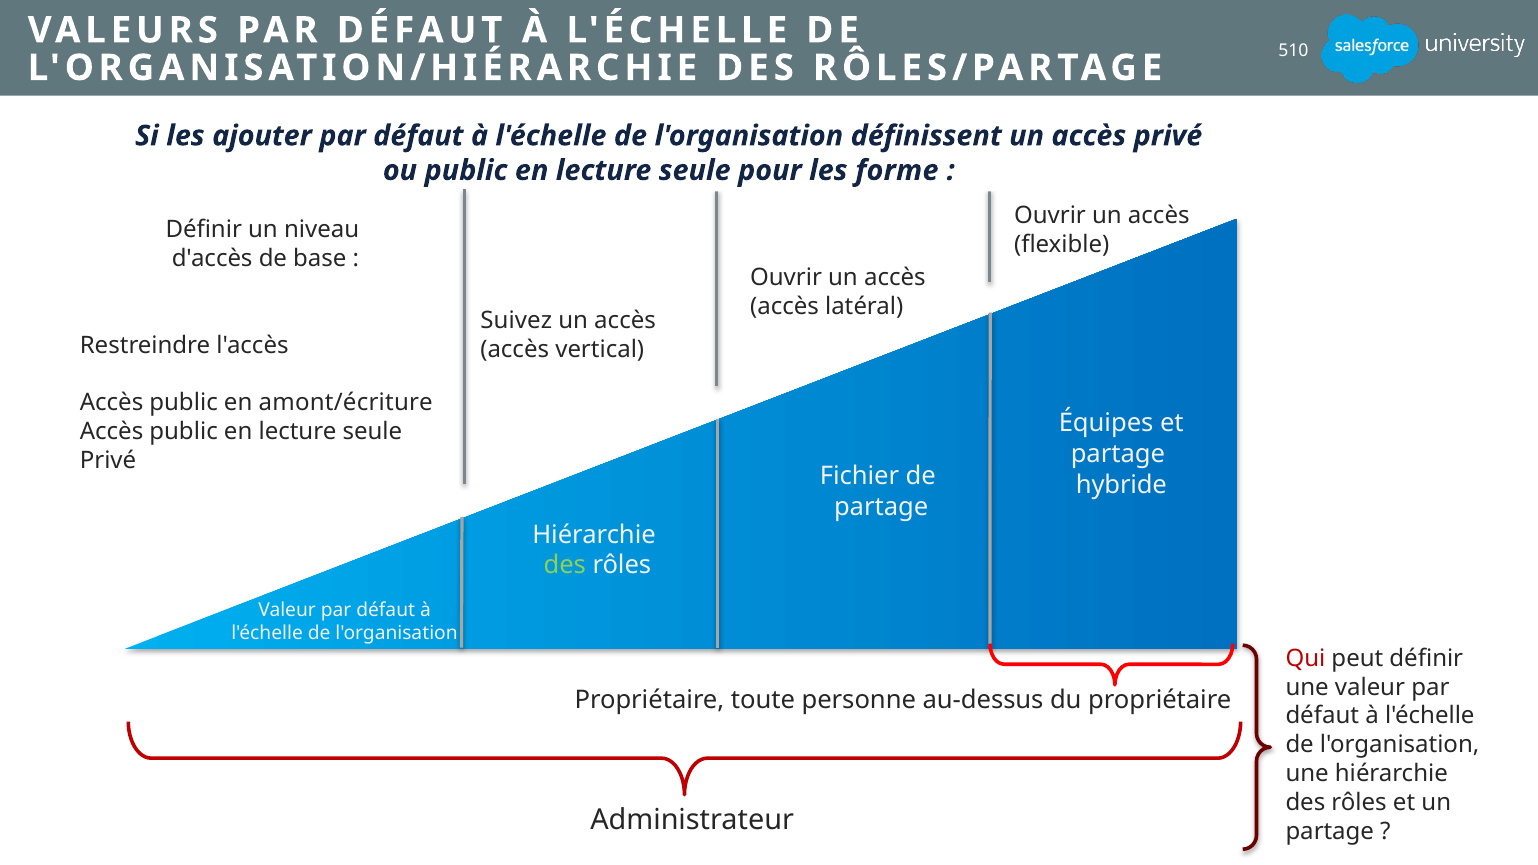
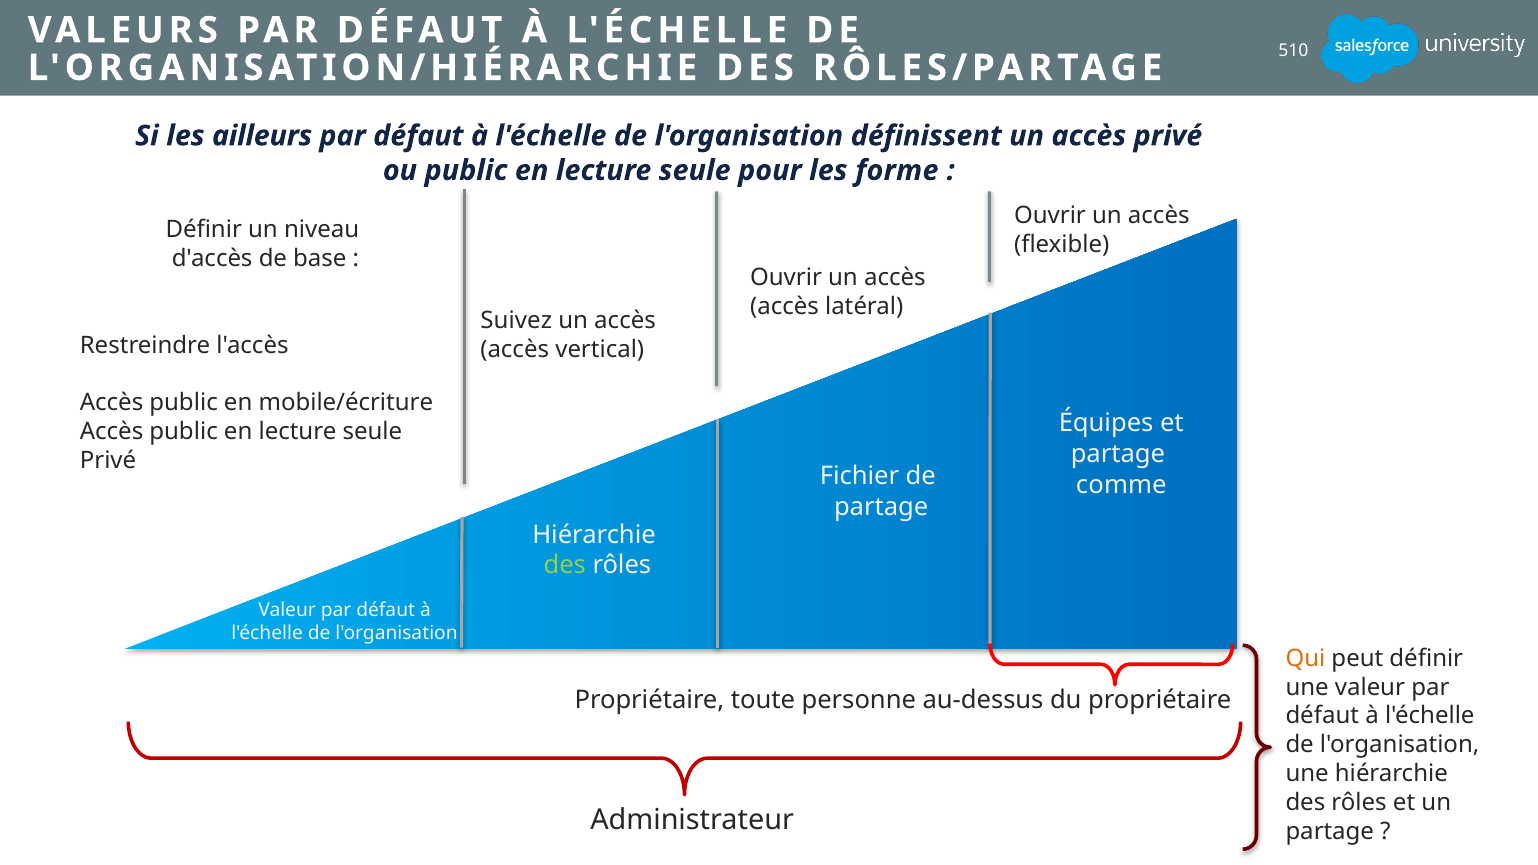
ajouter: ajouter -> ailleurs
amont/écriture: amont/écriture -> mobile/écriture
hybride: hybride -> comme
Qui colour: red -> orange
